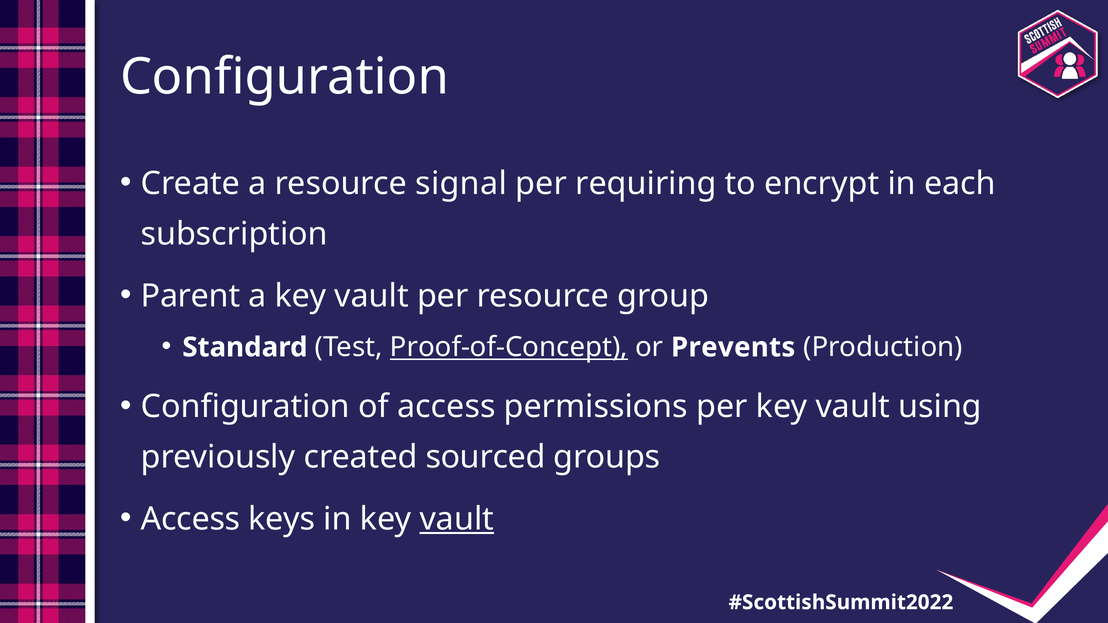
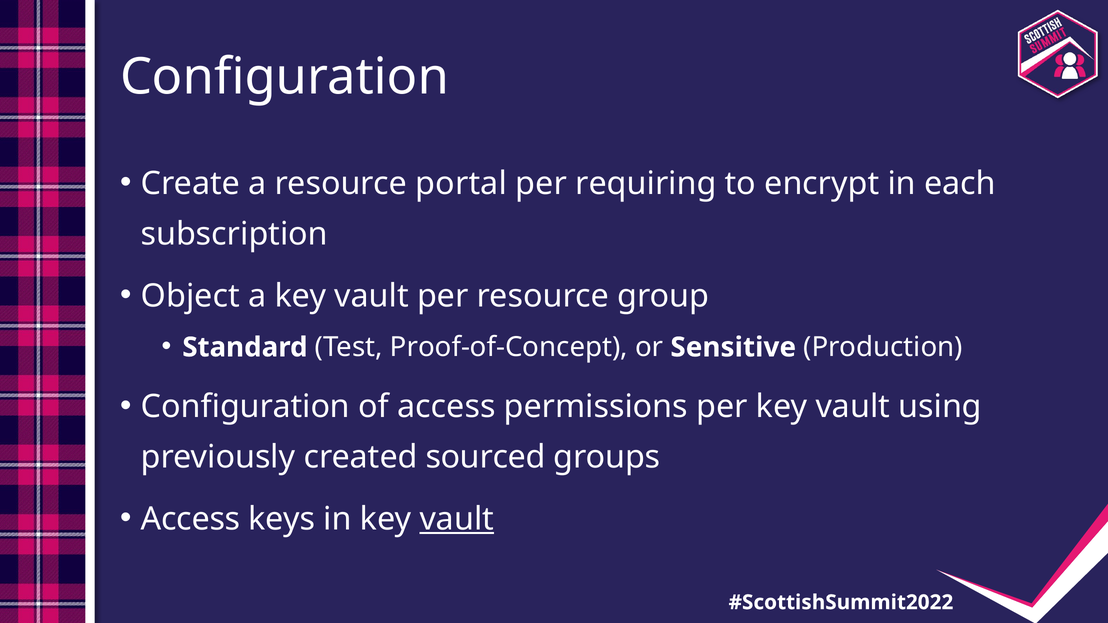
signal: signal -> portal
Parent: Parent -> Object
Proof-of-Concept underline: present -> none
Prevents: Prevents -> Sensitive
